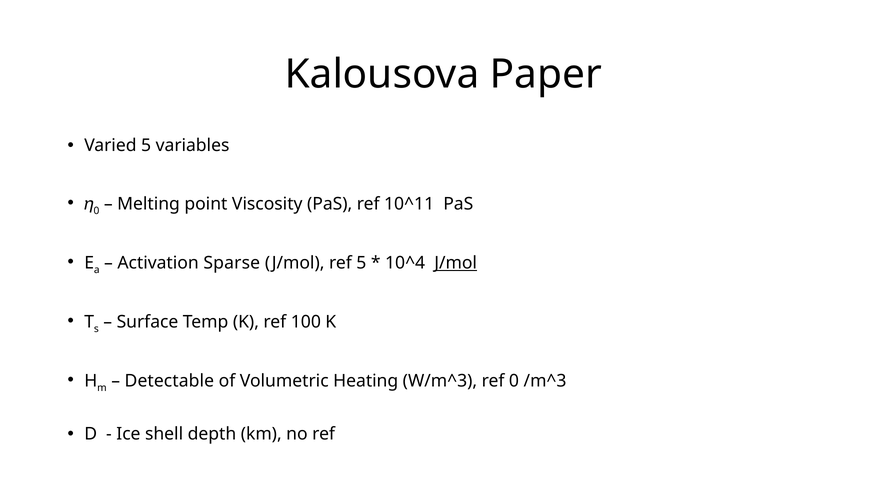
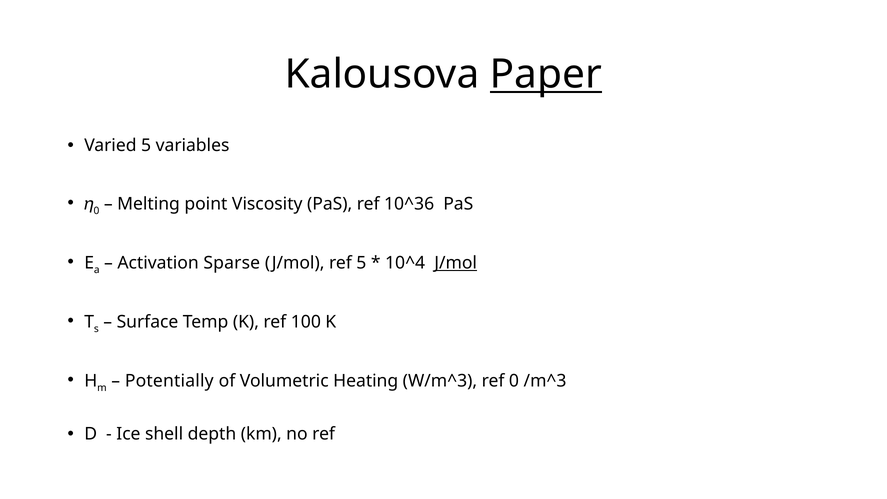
Paper underline: none -> present
10^11: 10^11 -> 10^36
Detectable: Detectable -> Potentially
